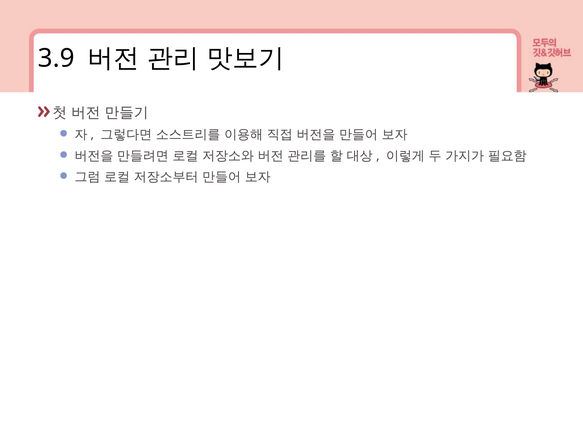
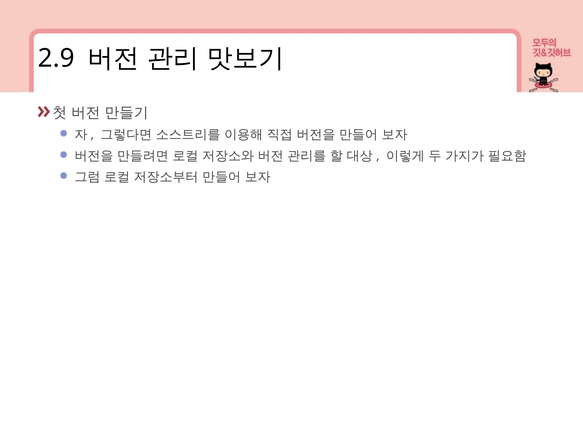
3.9: 3.9 -> 2.9
